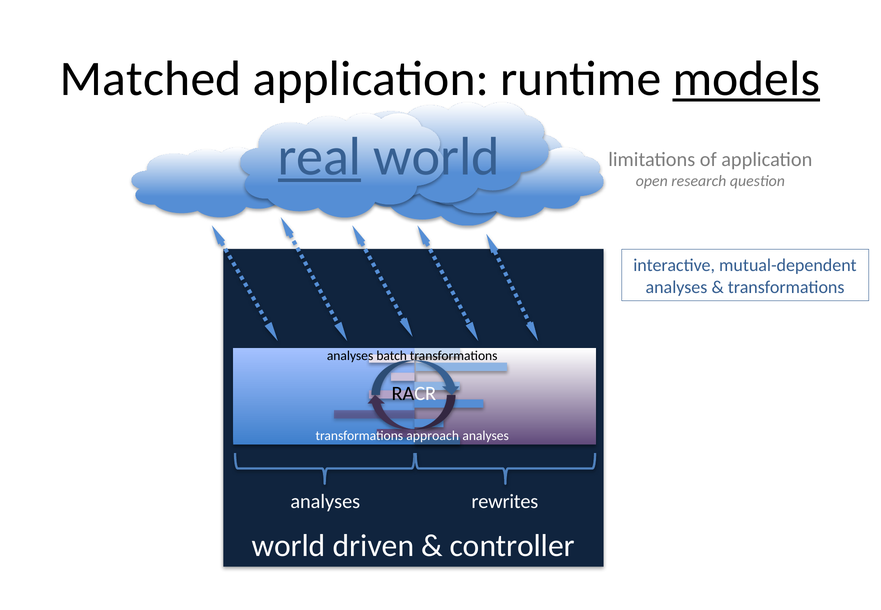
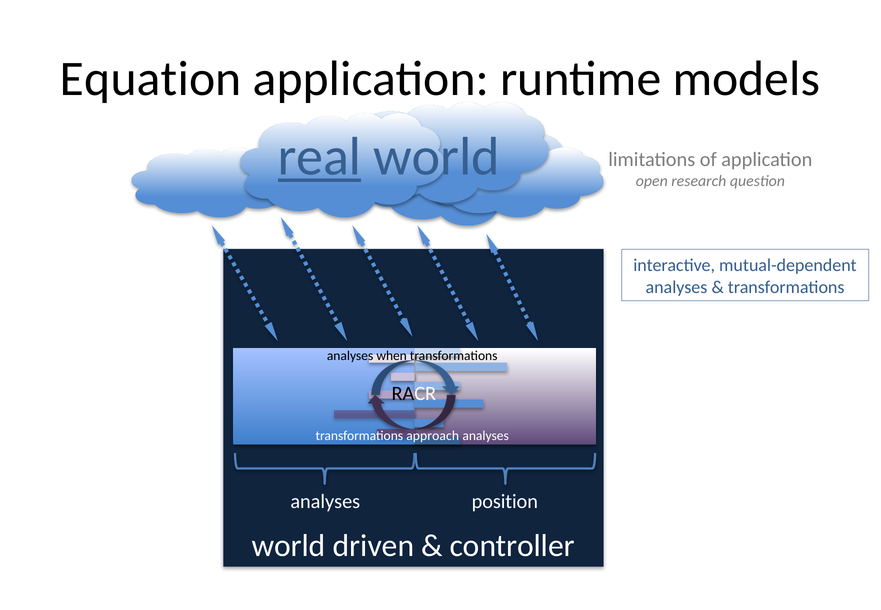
Matched: Matched -> Equation
models underline: present -> none
batch: batch -> when
rewrites: rewrites -> position
